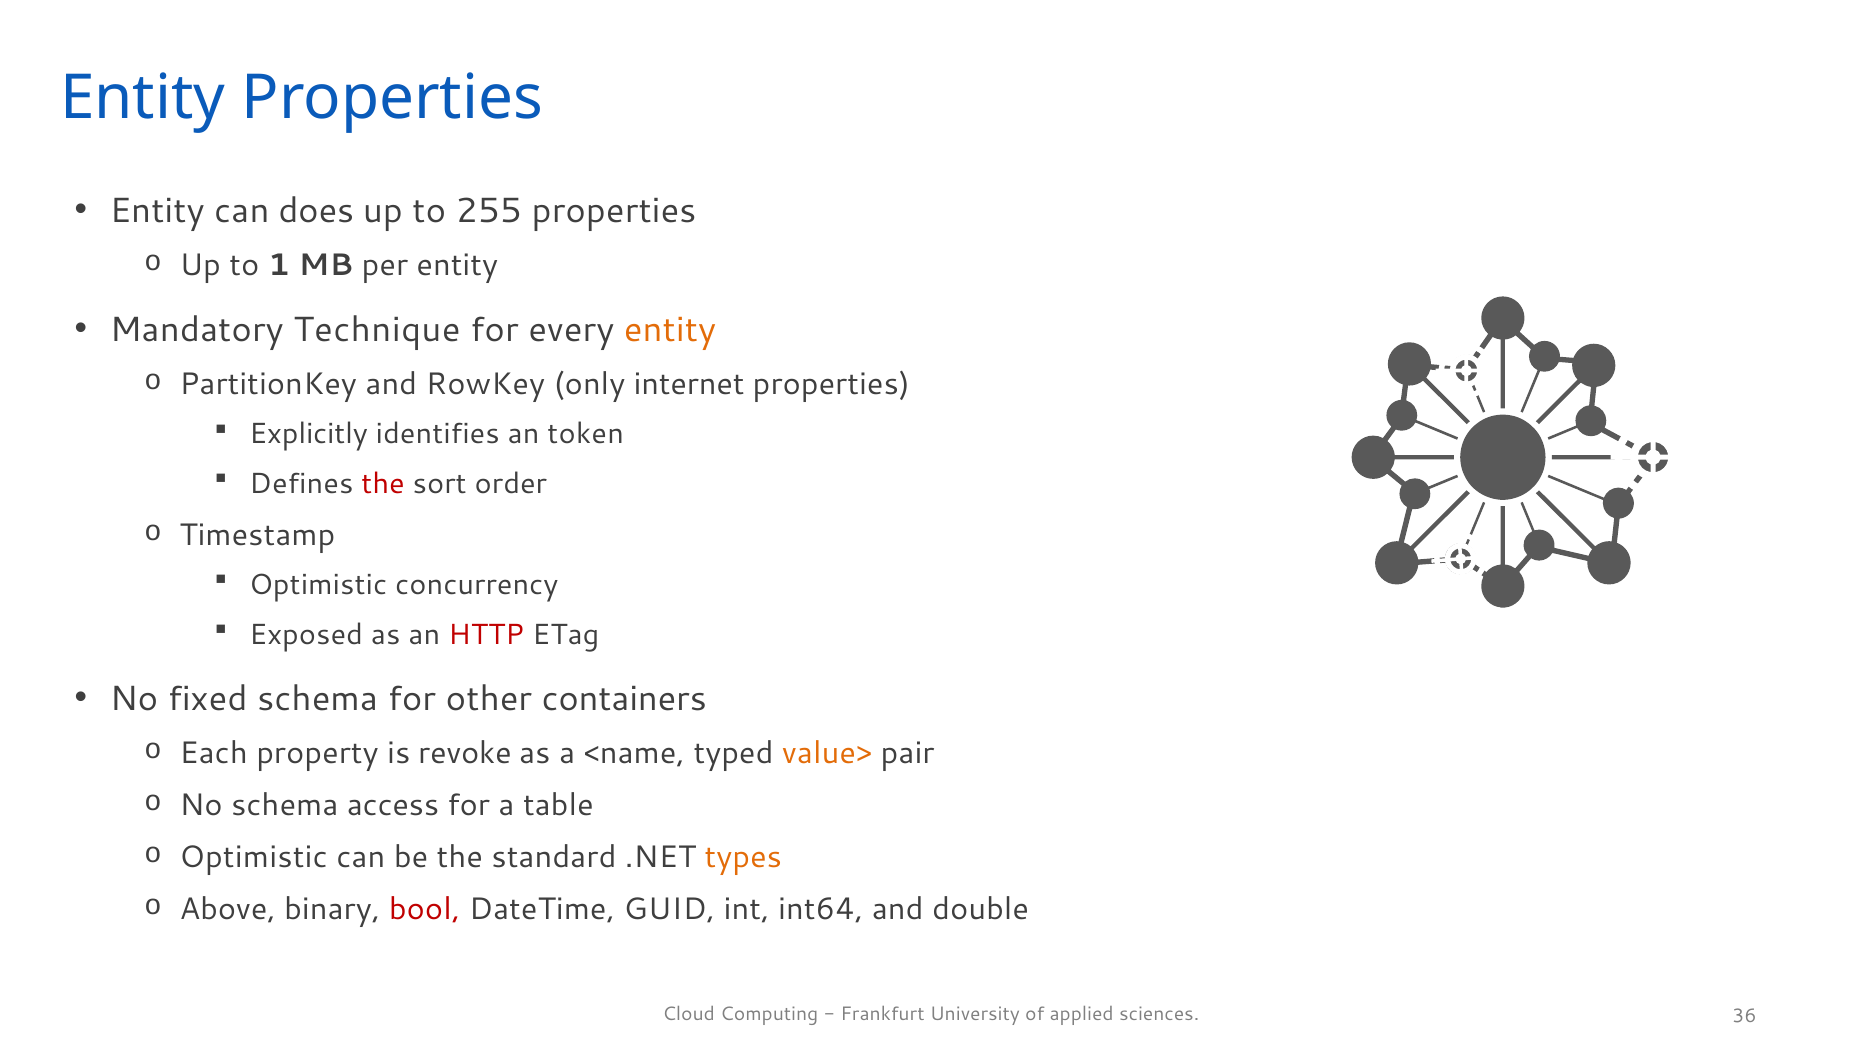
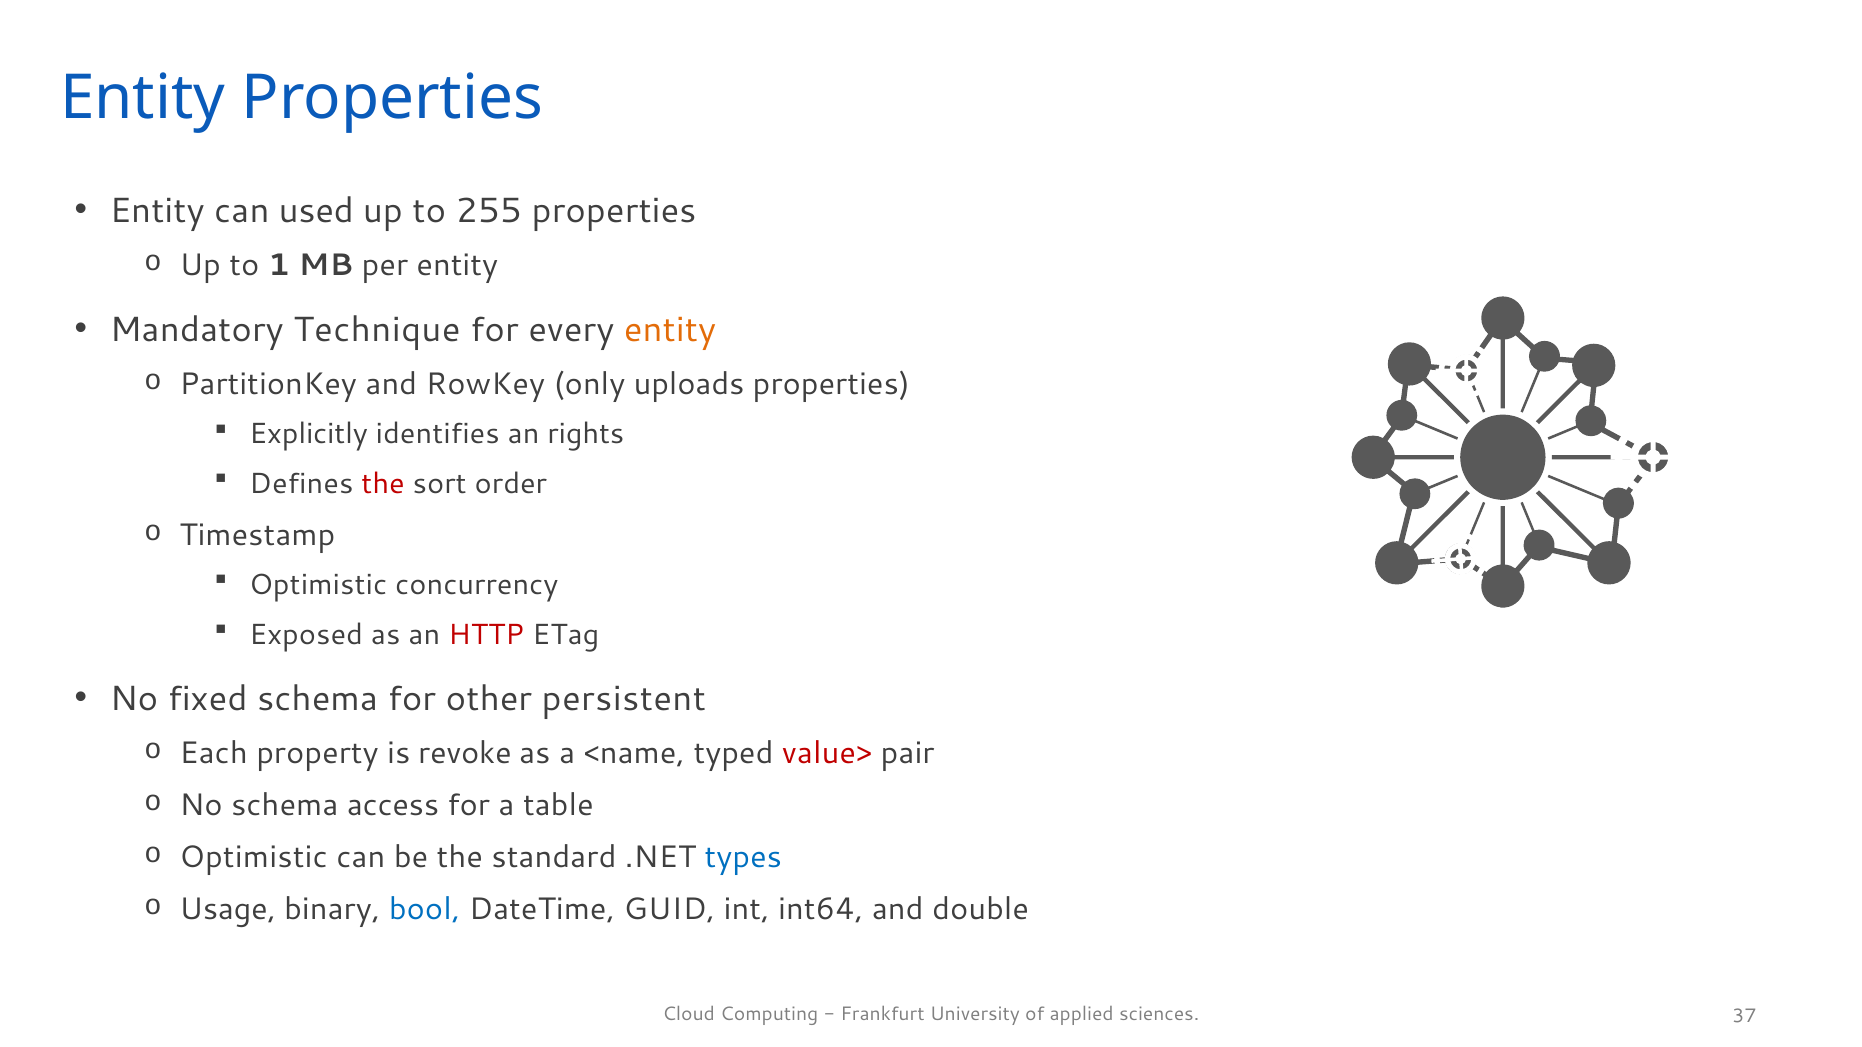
does: does -> used
internet: internet -> uploads
token: token -> rights
containers: containers -> persistent
value> colour: orange -> red
types colour: orange -> blue
Above: Above -> Usage
bool colour: red -> blue
36: 36 -> 37
